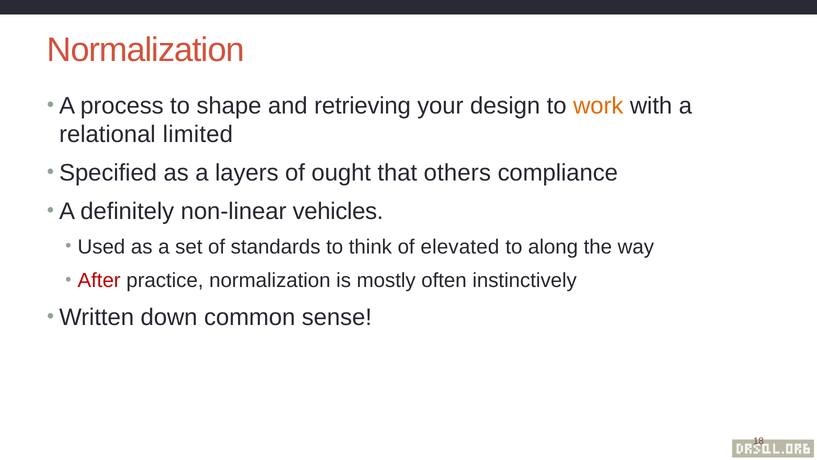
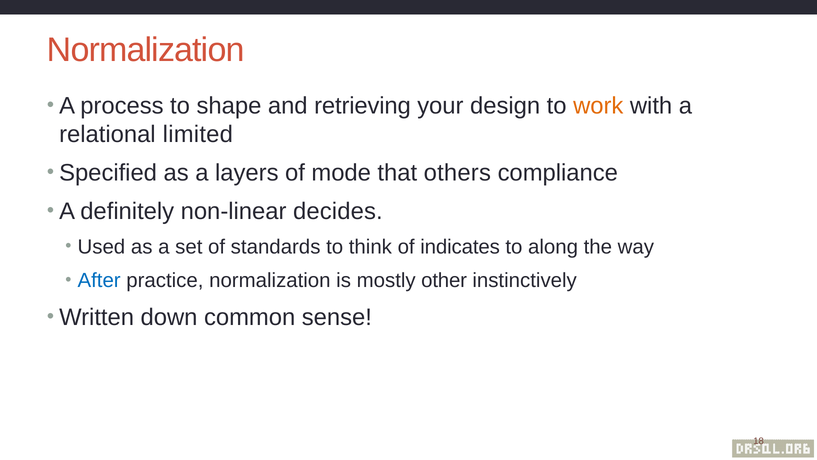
ought: ought -> mode
vehicles: vehicles -> decides
elevated: elevated -> indicates
After colour: red -> blue
often: often -> other
